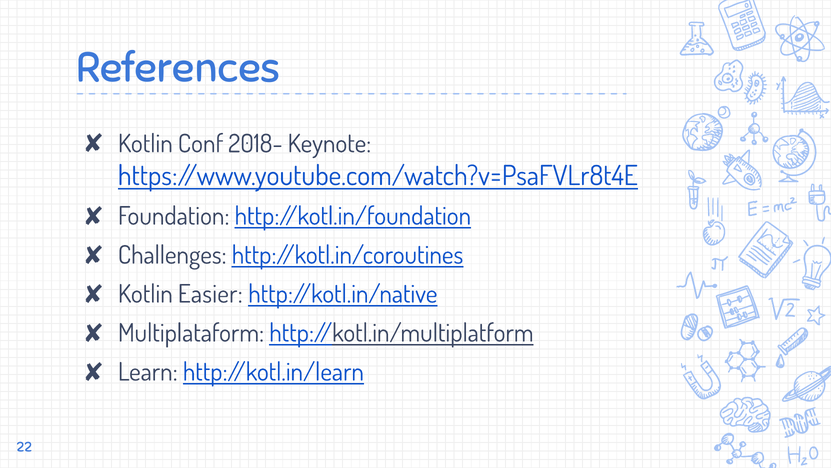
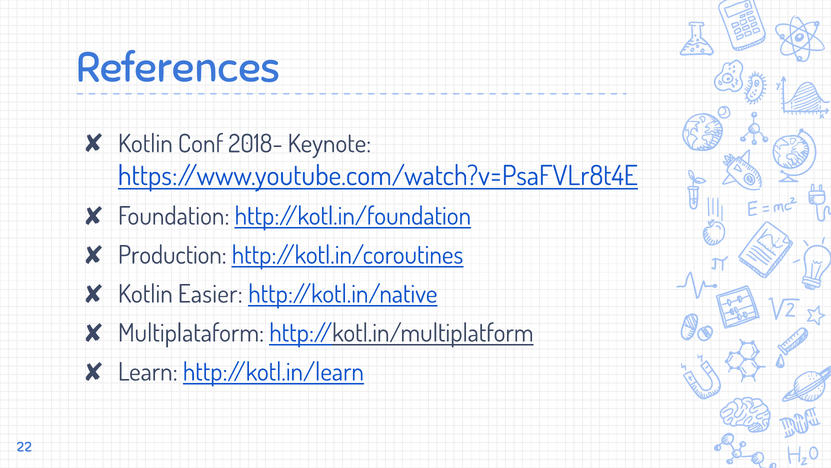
Challenges: Challenges -> Production
